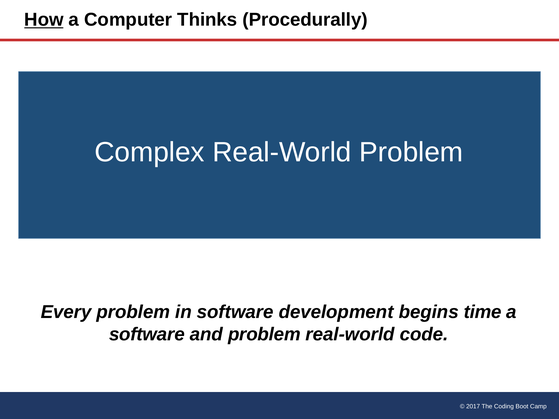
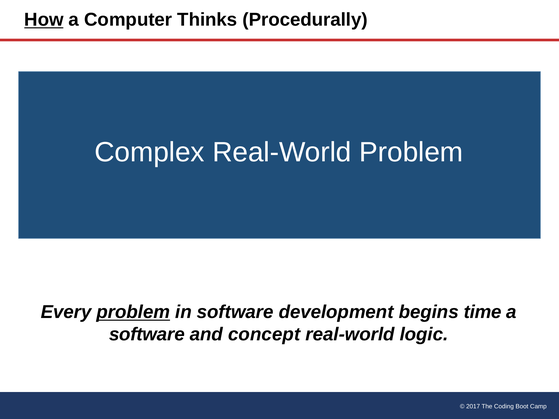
problem at (133, 312) underline: none -> present
and problem: problem -> concept
code: code -> logic
